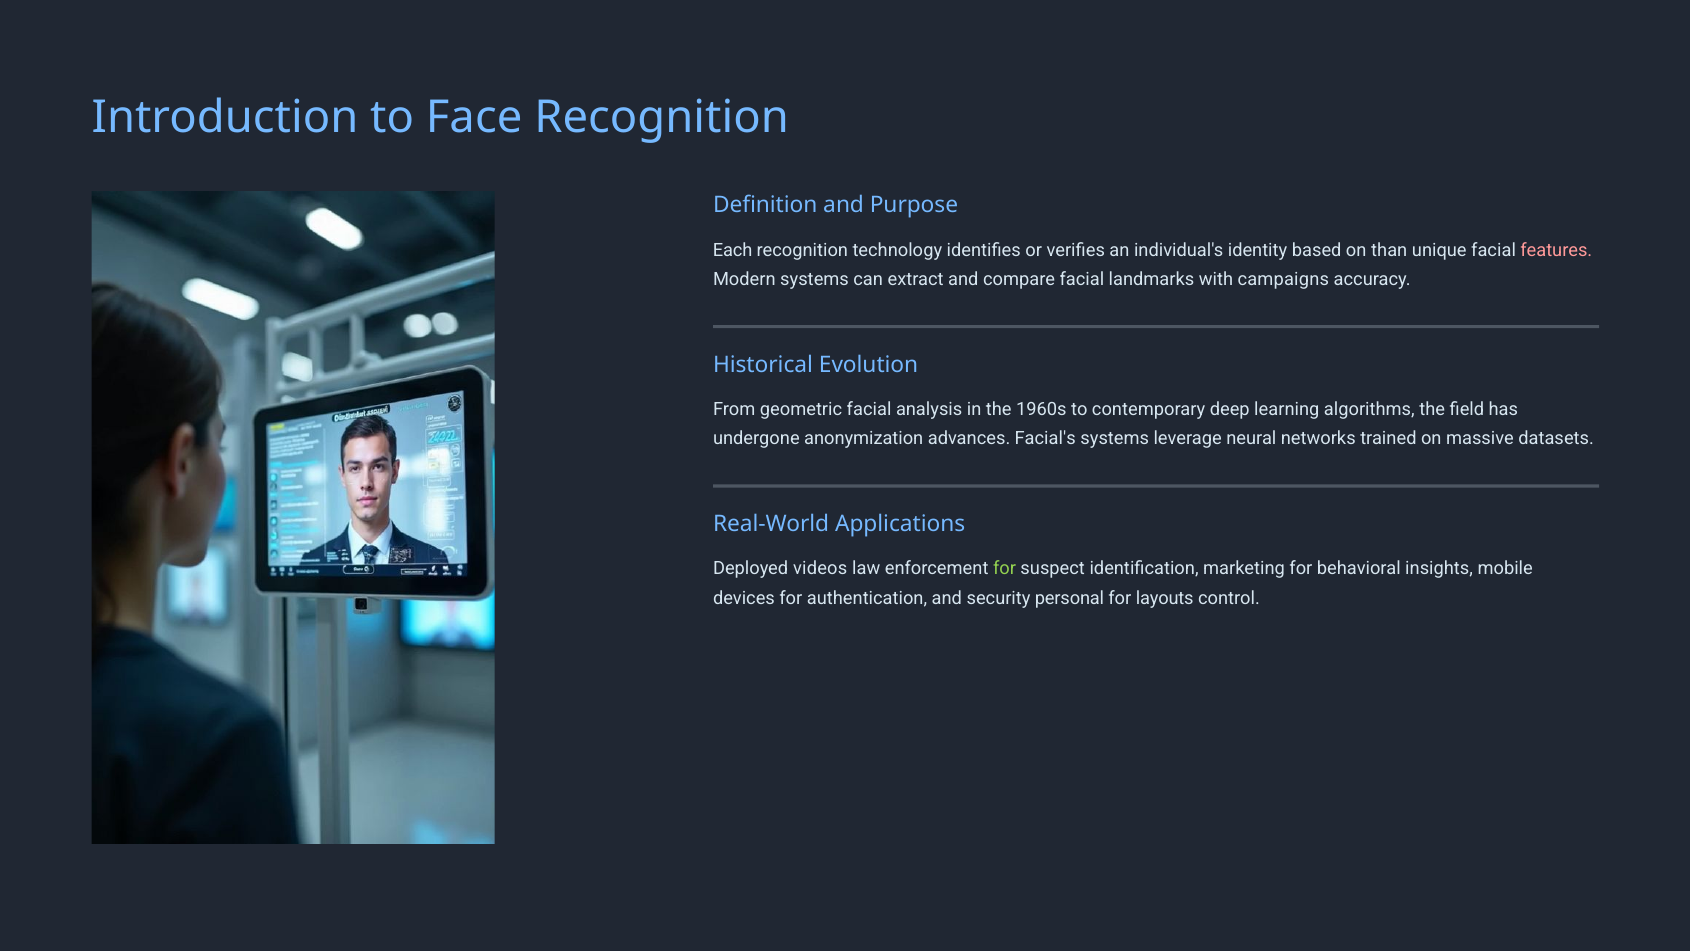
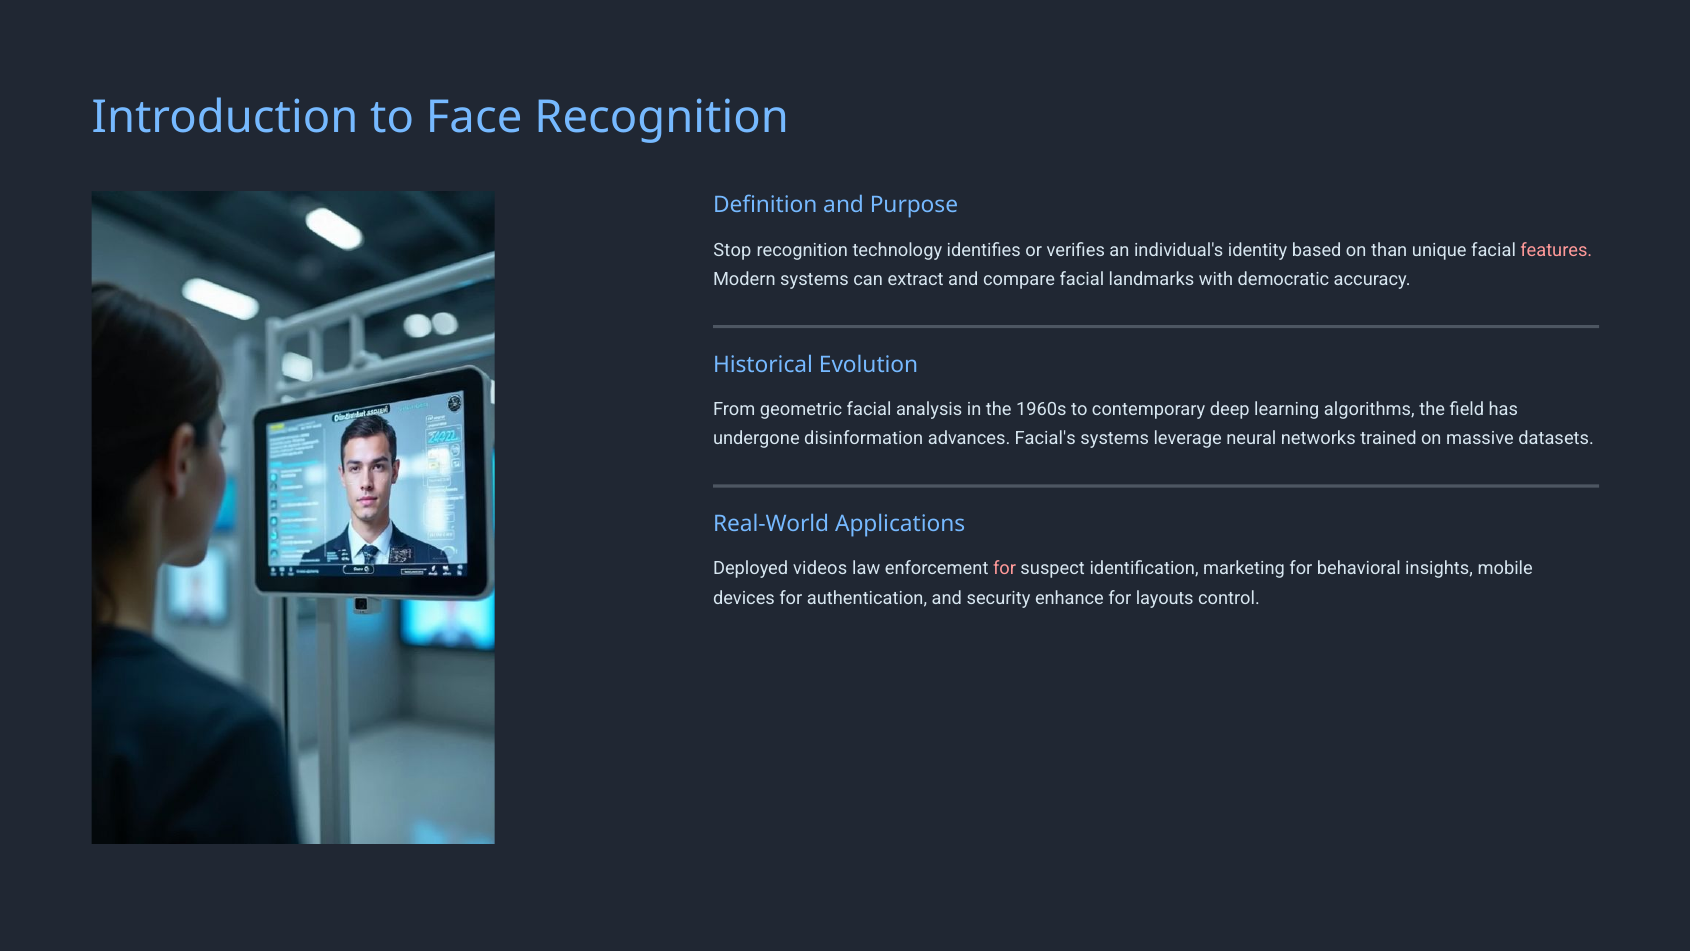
Each: Each -> Stop
campaigns: campaigns -> democratic
anonymization: anonymization -> disinformation
for at (1005, 568) colour: light green -> pink
personal: personal -> enhance
